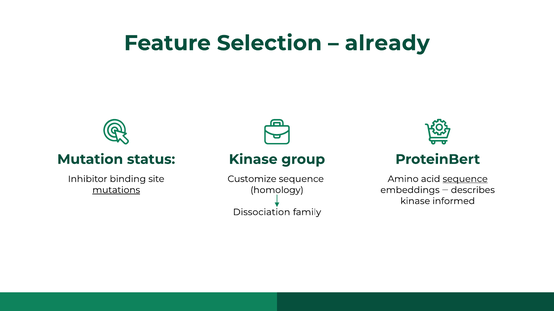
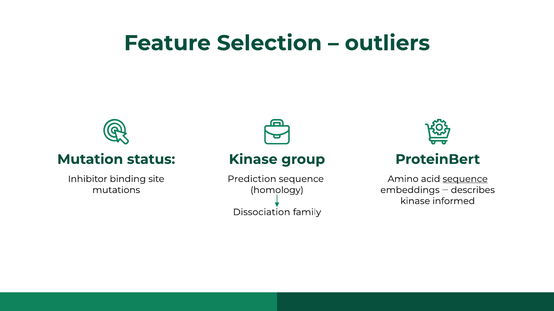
already: already -> outliers
Customize: Customize -> Prediction
mutations underline: present -> none
